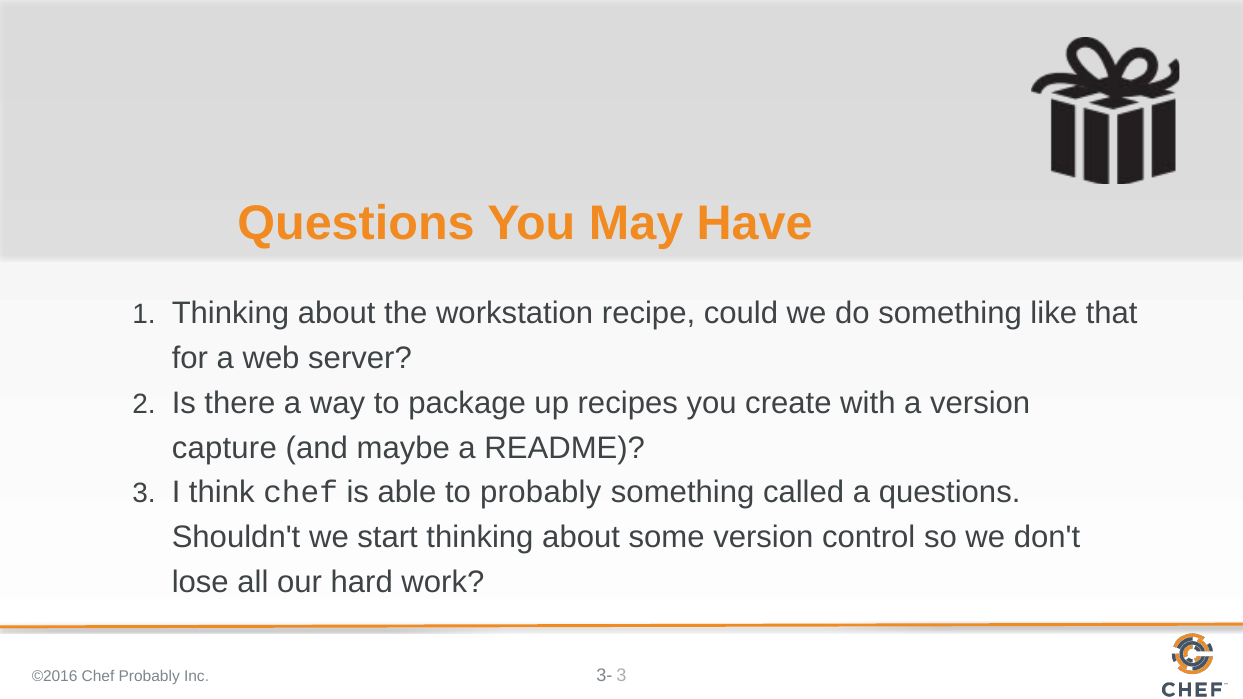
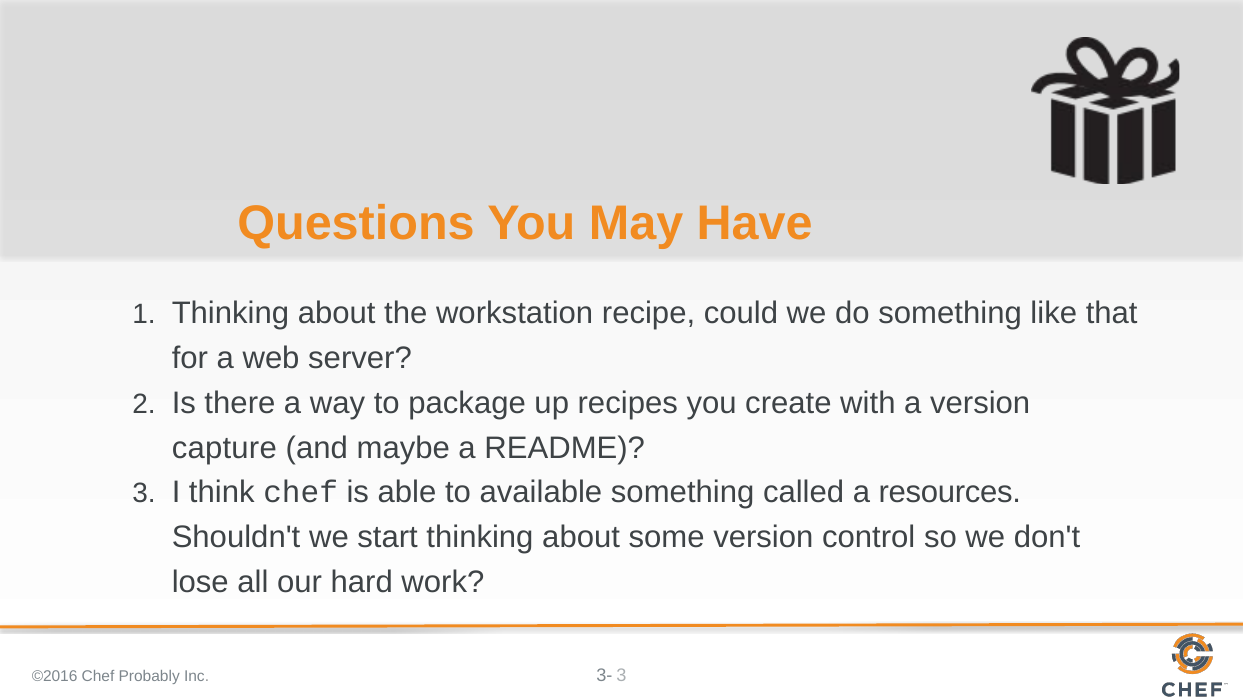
to probably: probably -> available
a questions: questions -> resources
